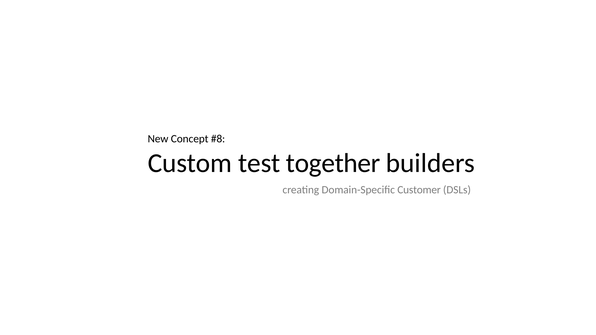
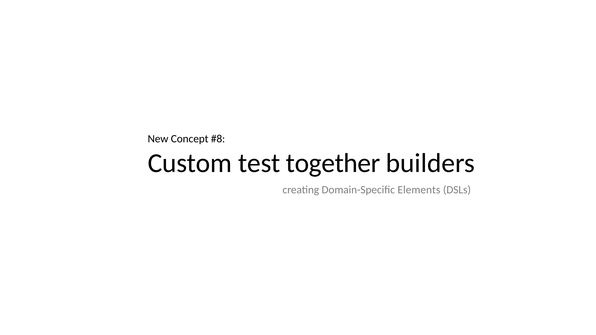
Customer: Customer -> Elements
